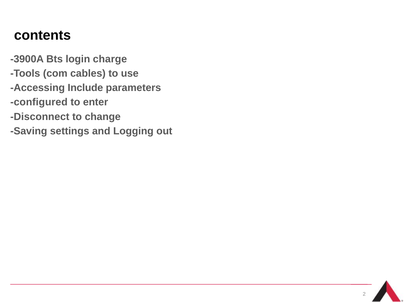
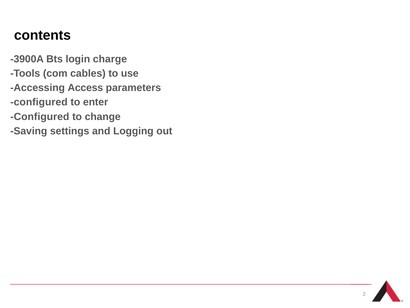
Include: Include -> Access
Disconnect at (40, 116): Disconnect -> Configured
